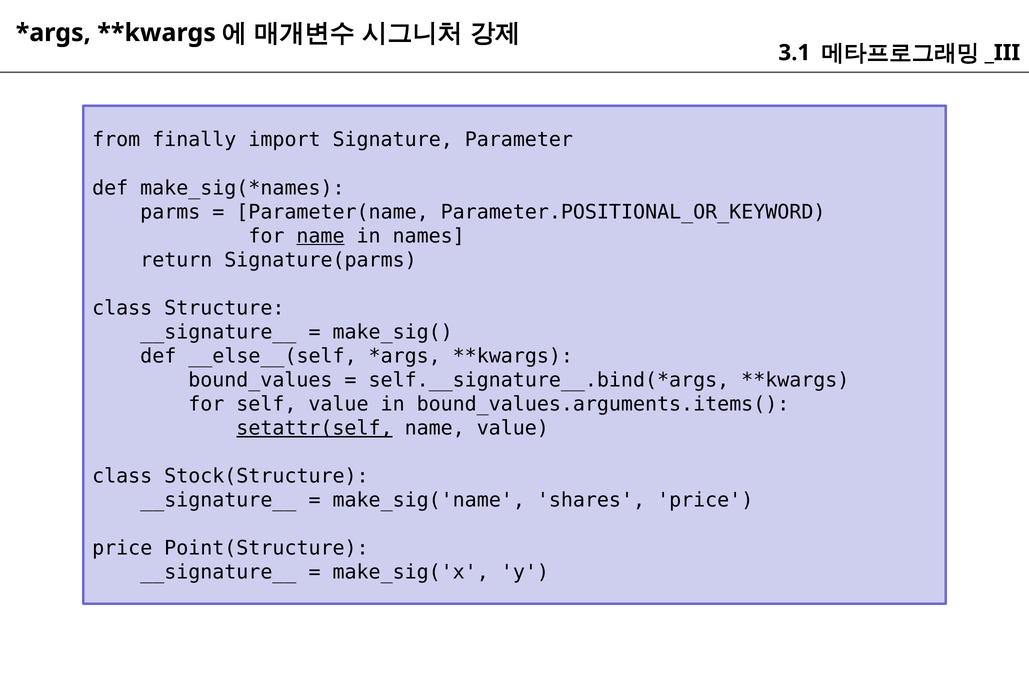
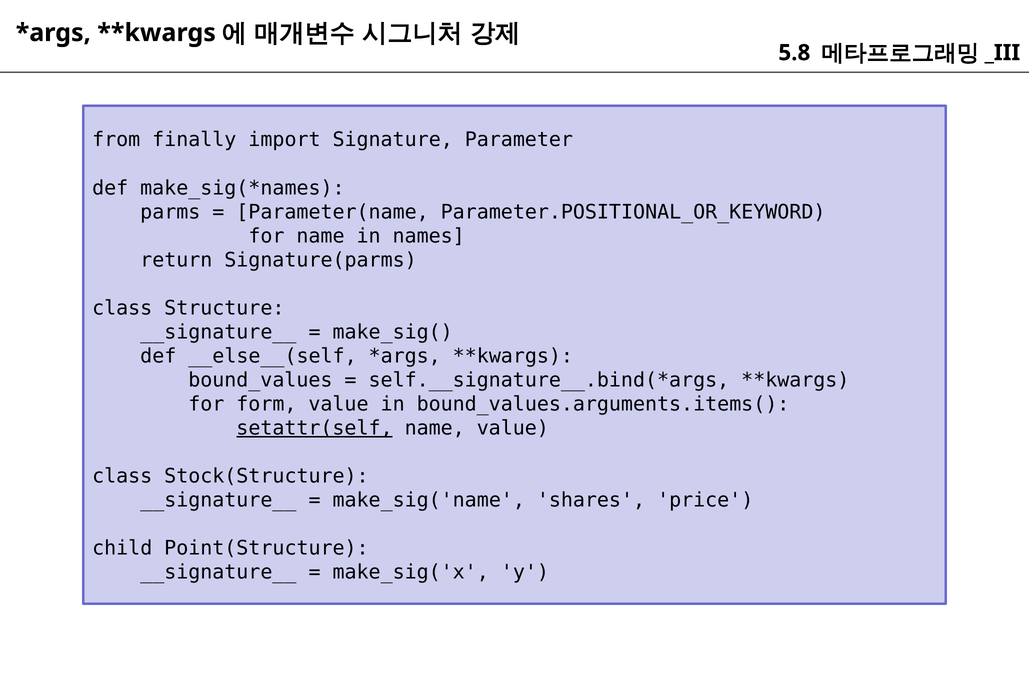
3.1: 3.1 -> 5.8
name at (321, 236) underline: present -> none
self: self -> form
price at (122, 548): price -> child
